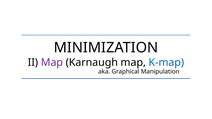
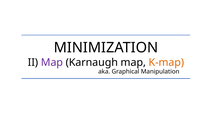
K-map colour: blue -> orange
